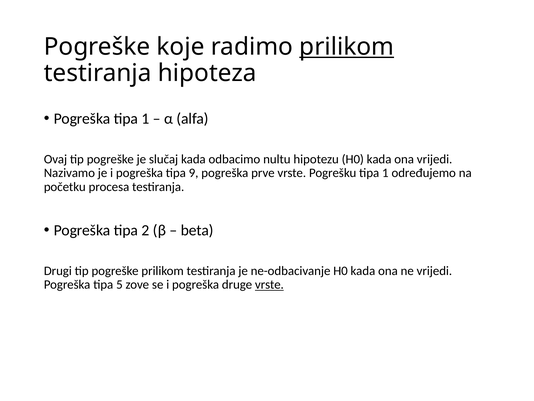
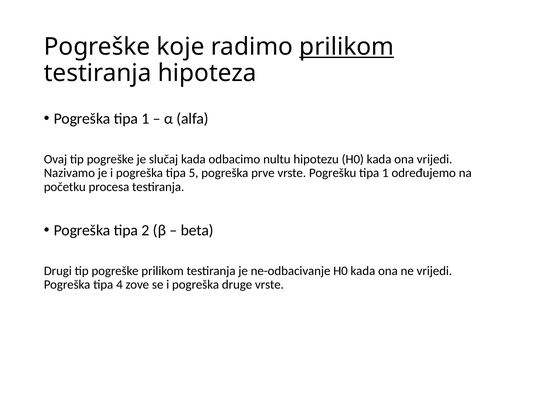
9: 9 -> 5
5: 5 -> 4
vrste at (269, 284) underline: present -> none
